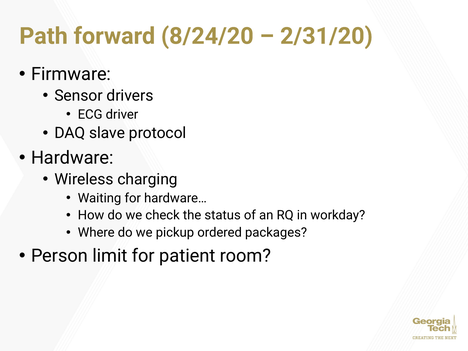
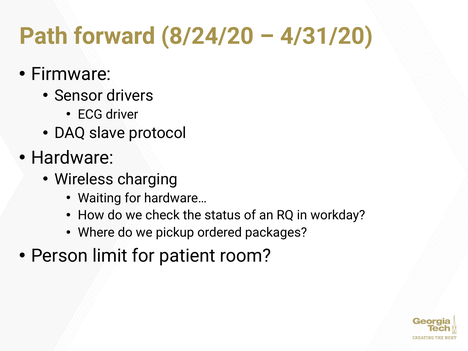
2/31/20: 2/31/20 -> 4/31/20
